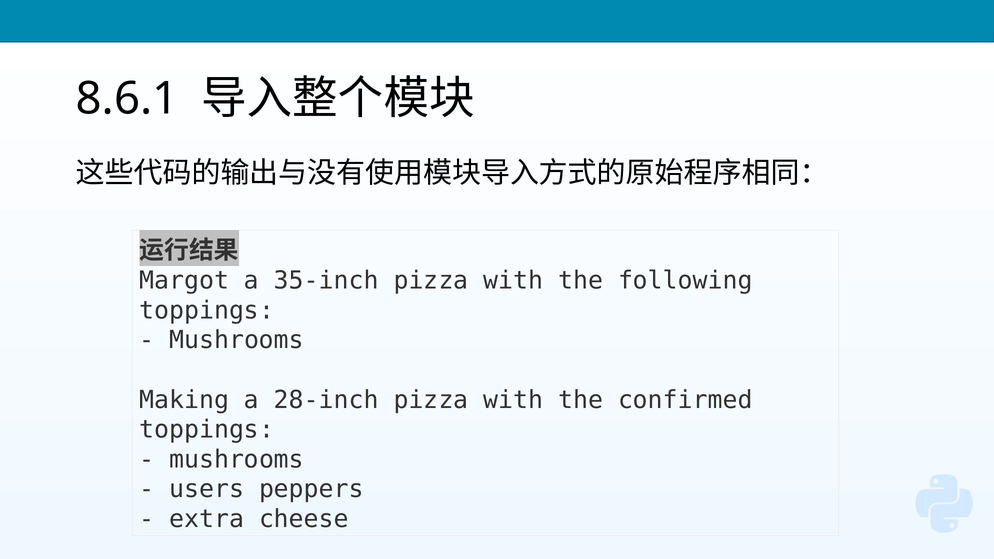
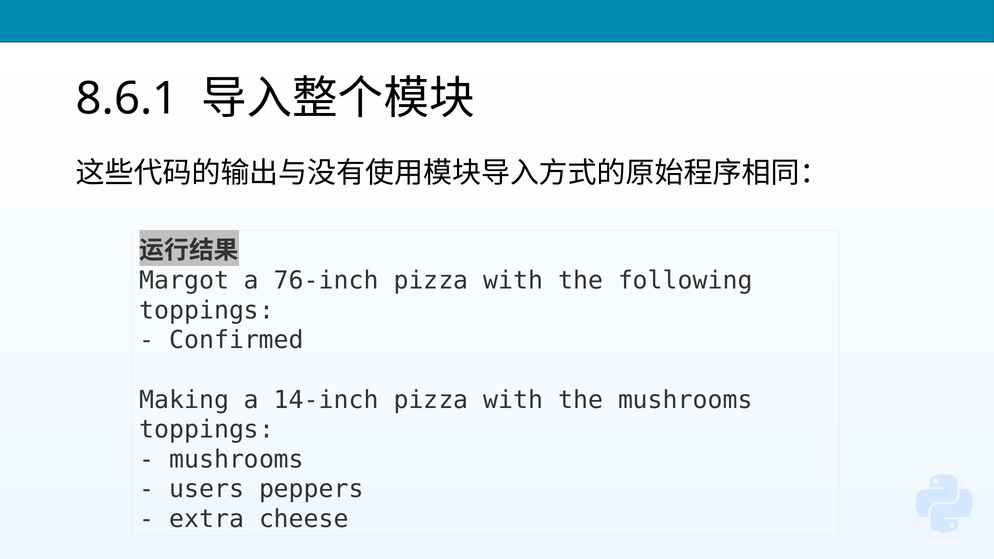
35-inch: 35-inch -> 76-inch
Mushrooms at (237, 340): Mushrooms -> Confirmed
28-inch: 28-inch -> 14-inch
the confirmed: confirmed -> mushrooms
